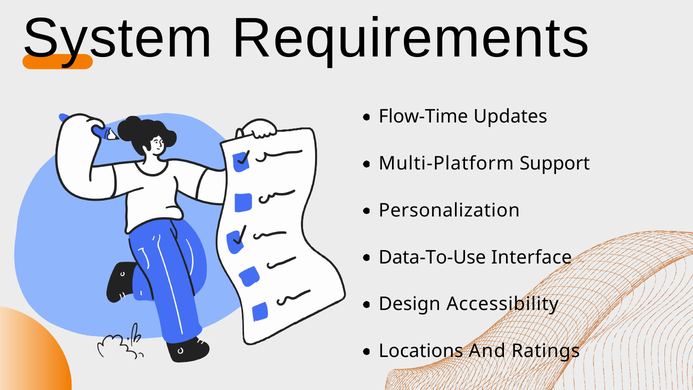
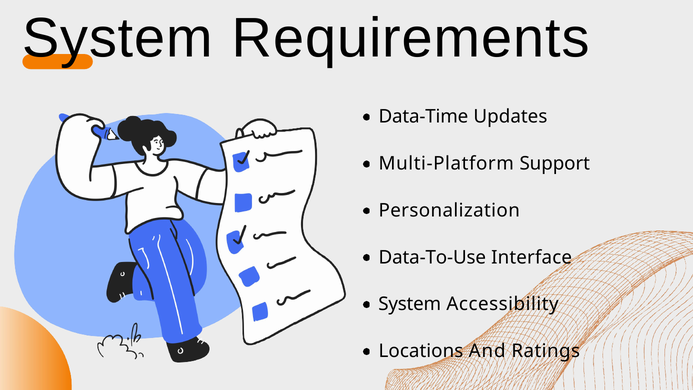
Flow-Time: Flow-Time -> Data-Time
Design at (410, 304): Design -> System
